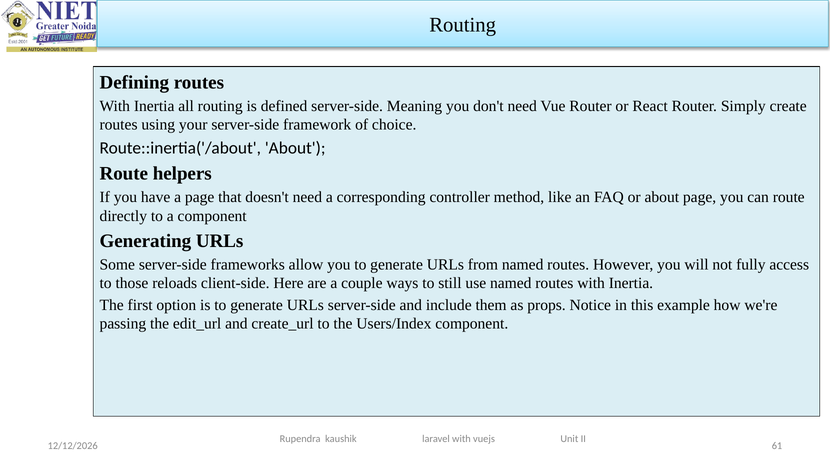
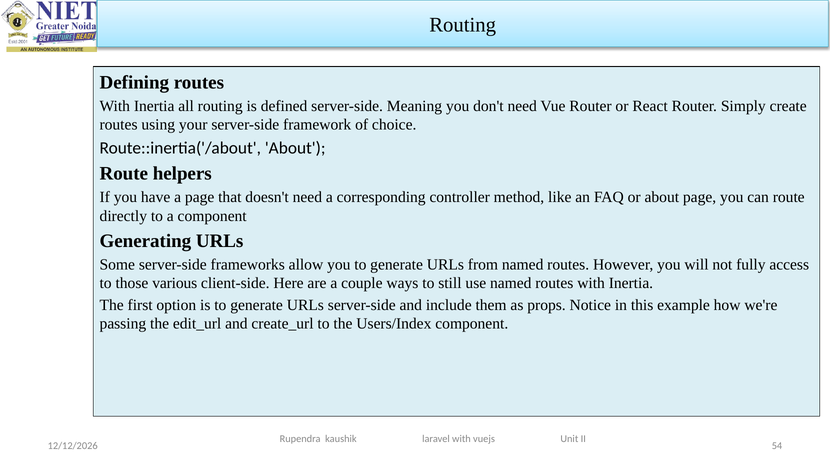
reloads: reloads -> various
61: 61 -> 54
